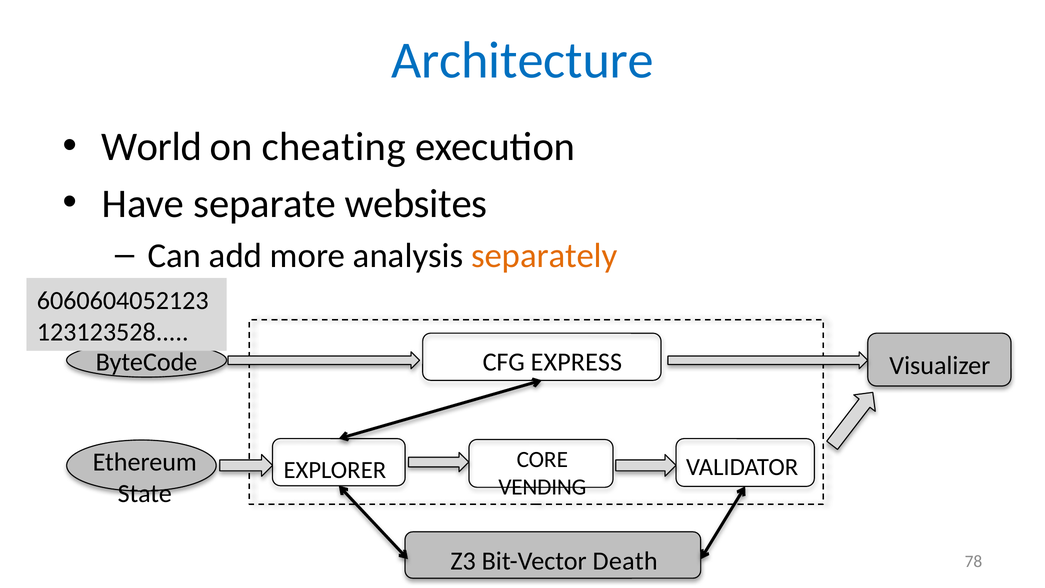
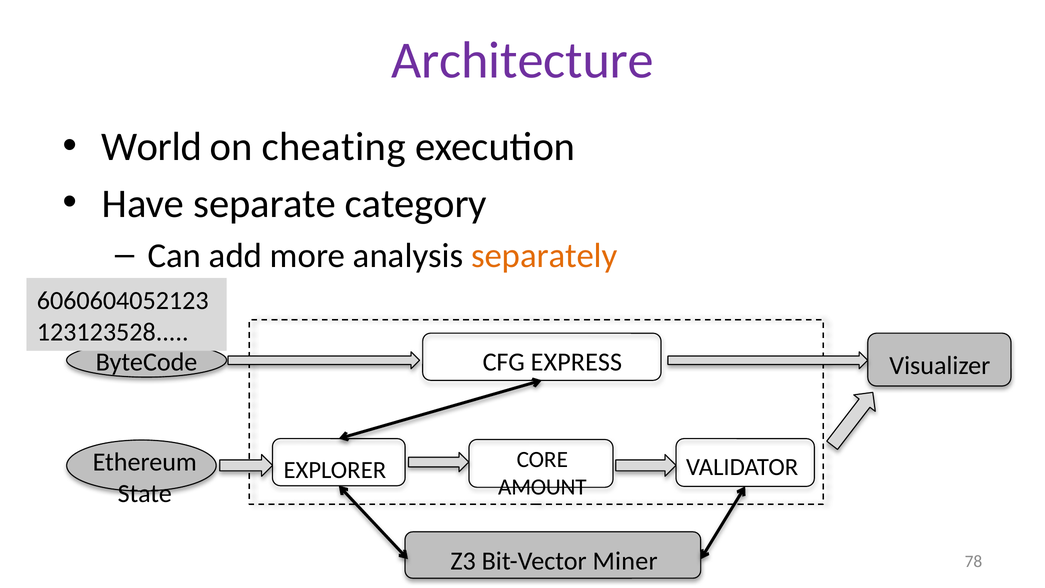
Architecture colour: blue -> purple
websites: websites -> category
VENDING: VENDING -> AMOUNT
Death: Death -> Miner
